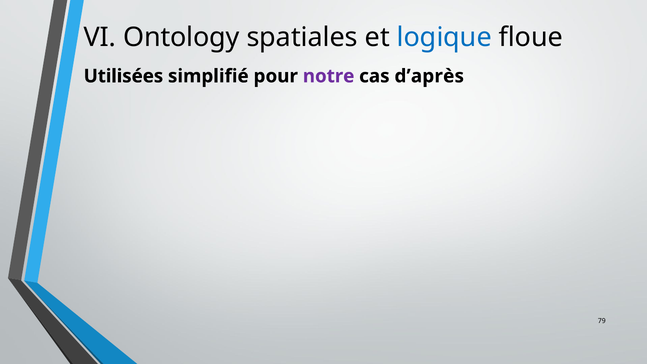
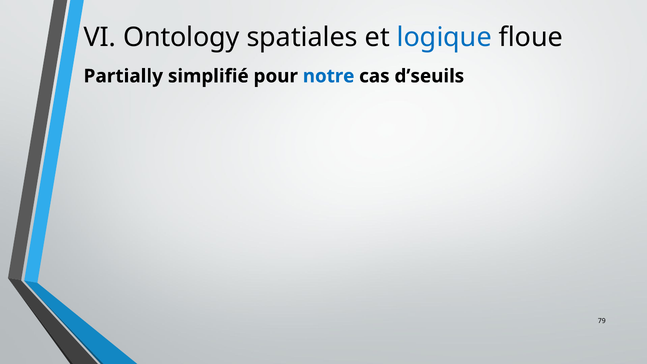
Utilisées: Utilisées -> Partially
notre colour: purple -> blue
d’après: d’après -> d’seuils
